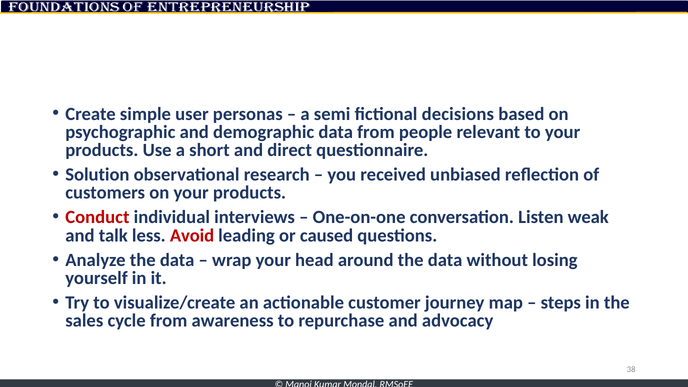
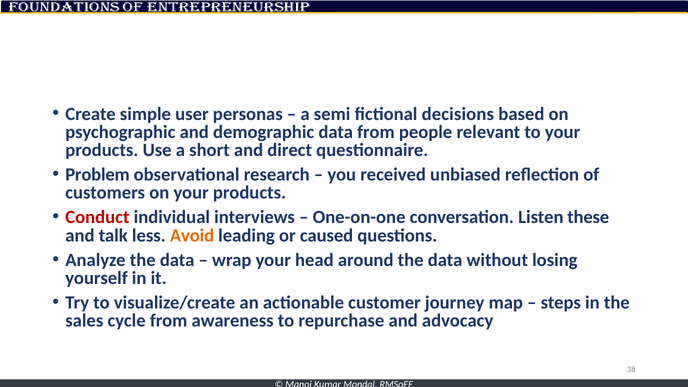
Solution: Solution -> Problem
weak: weak -> these
Avoid colour: red -> orange
